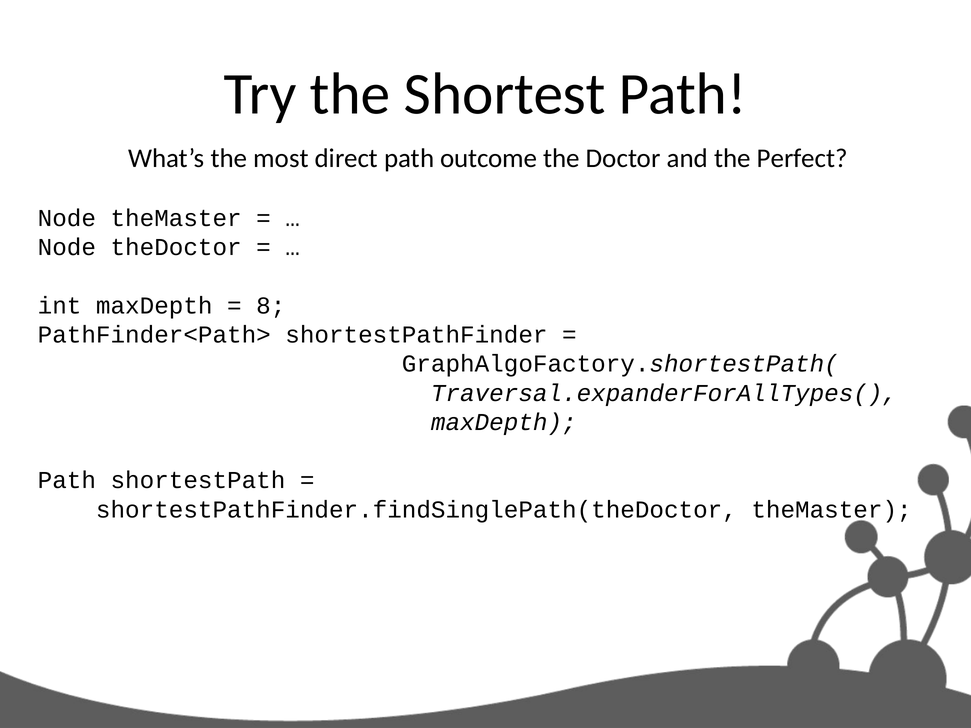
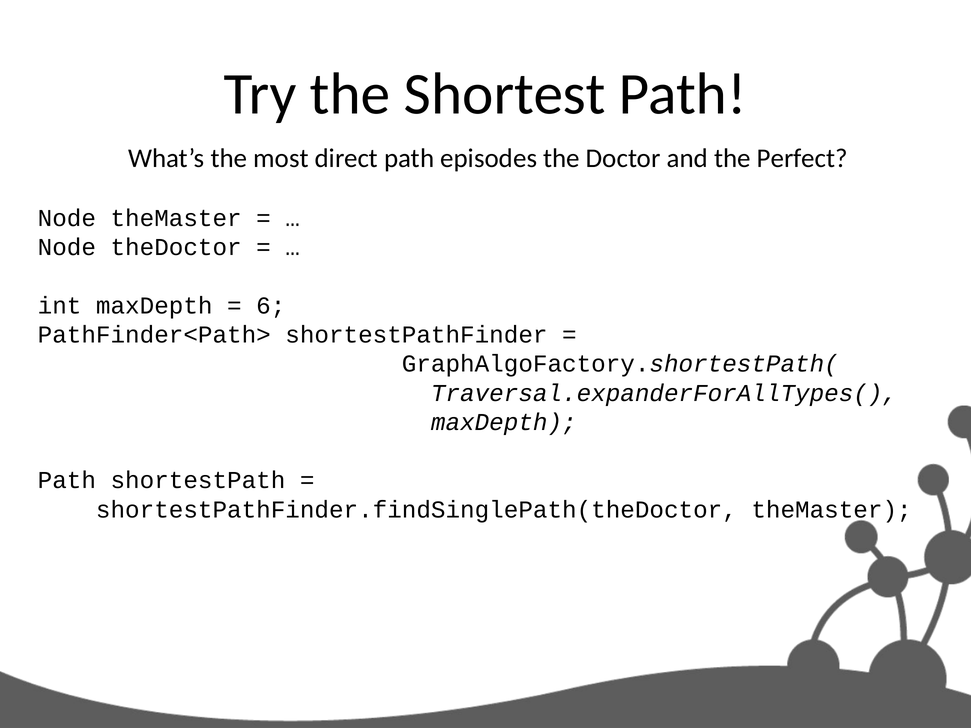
outcome: outcome -> episodes
8: 8 -> 6
